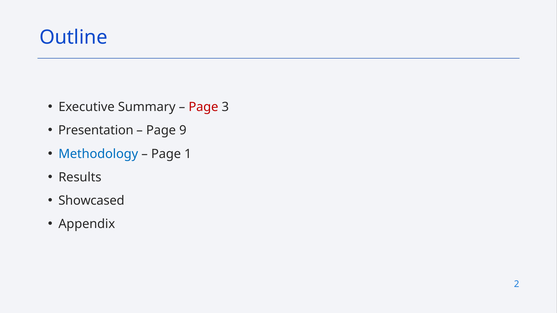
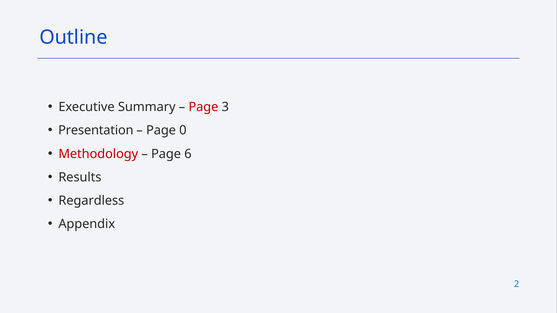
9: 9 -> 0
Methodology colour: blue -> red
1: 1 -> 6
Showcased: Showcased -> Regardless
